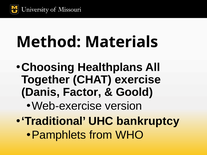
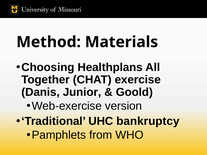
Factor: Factor -> Junior
